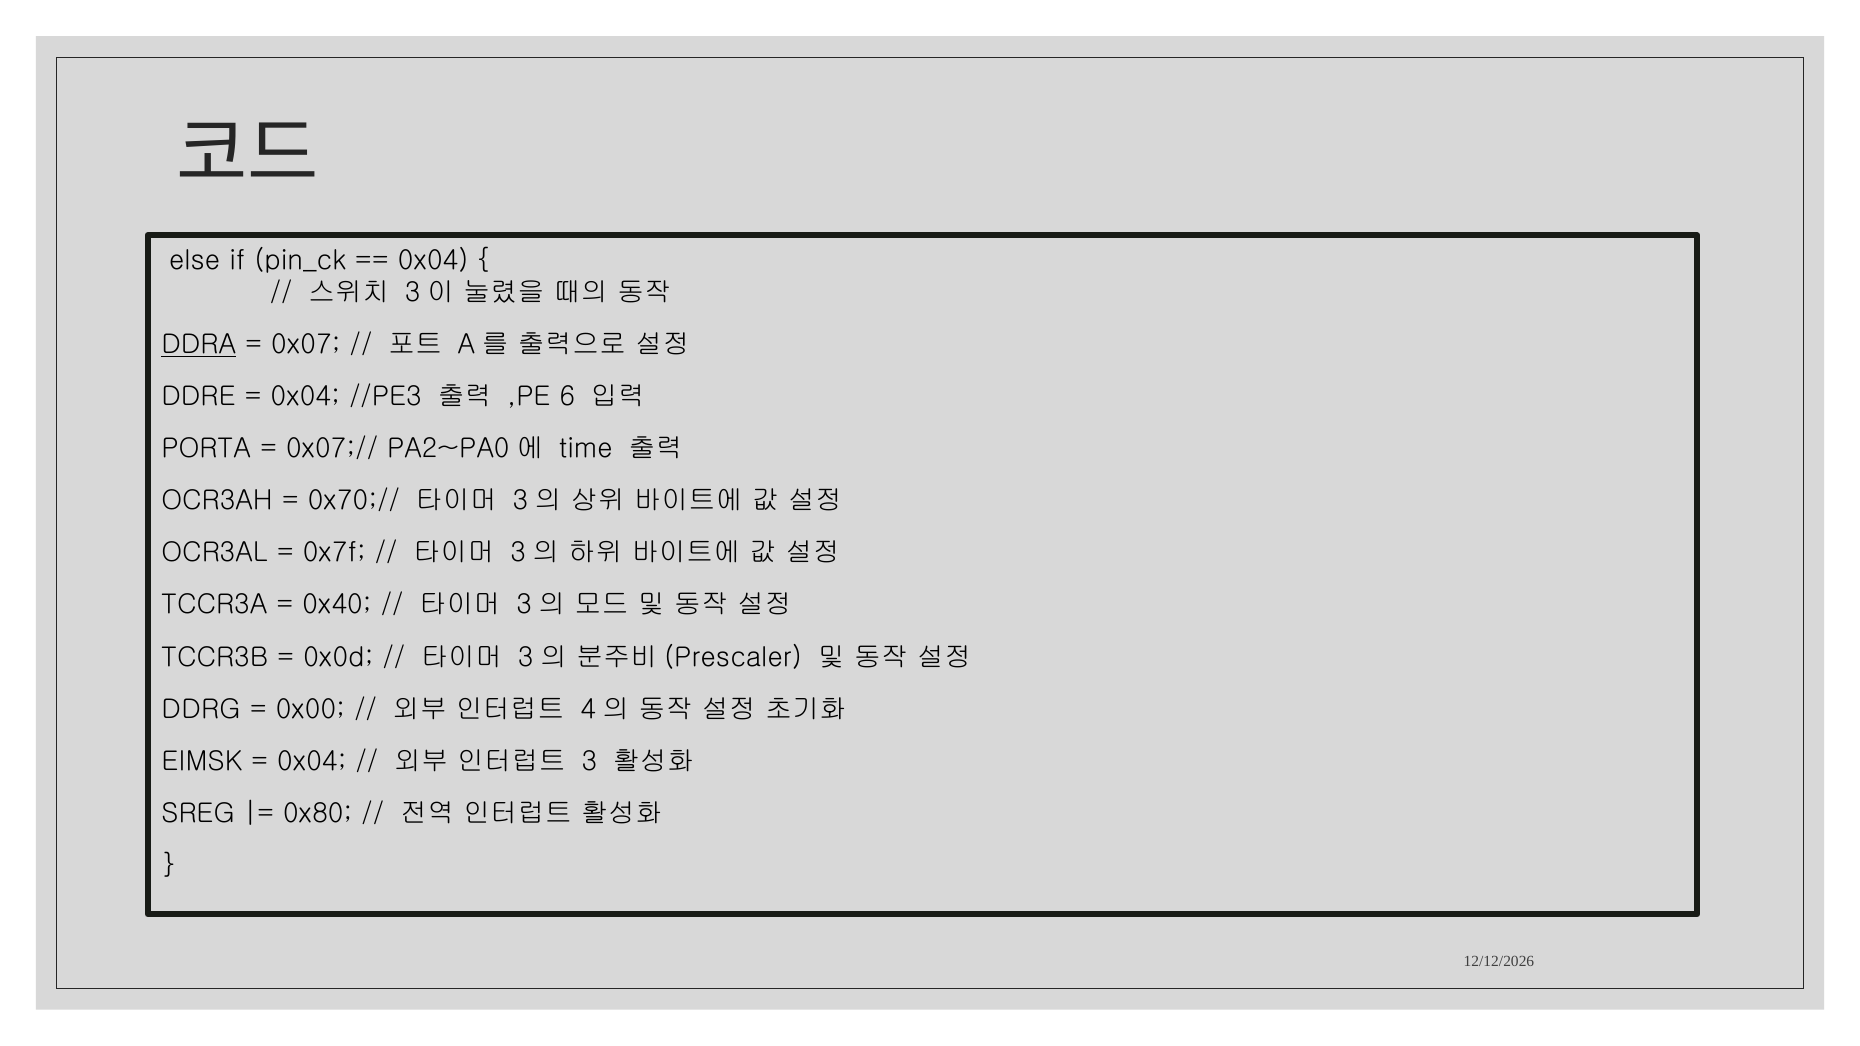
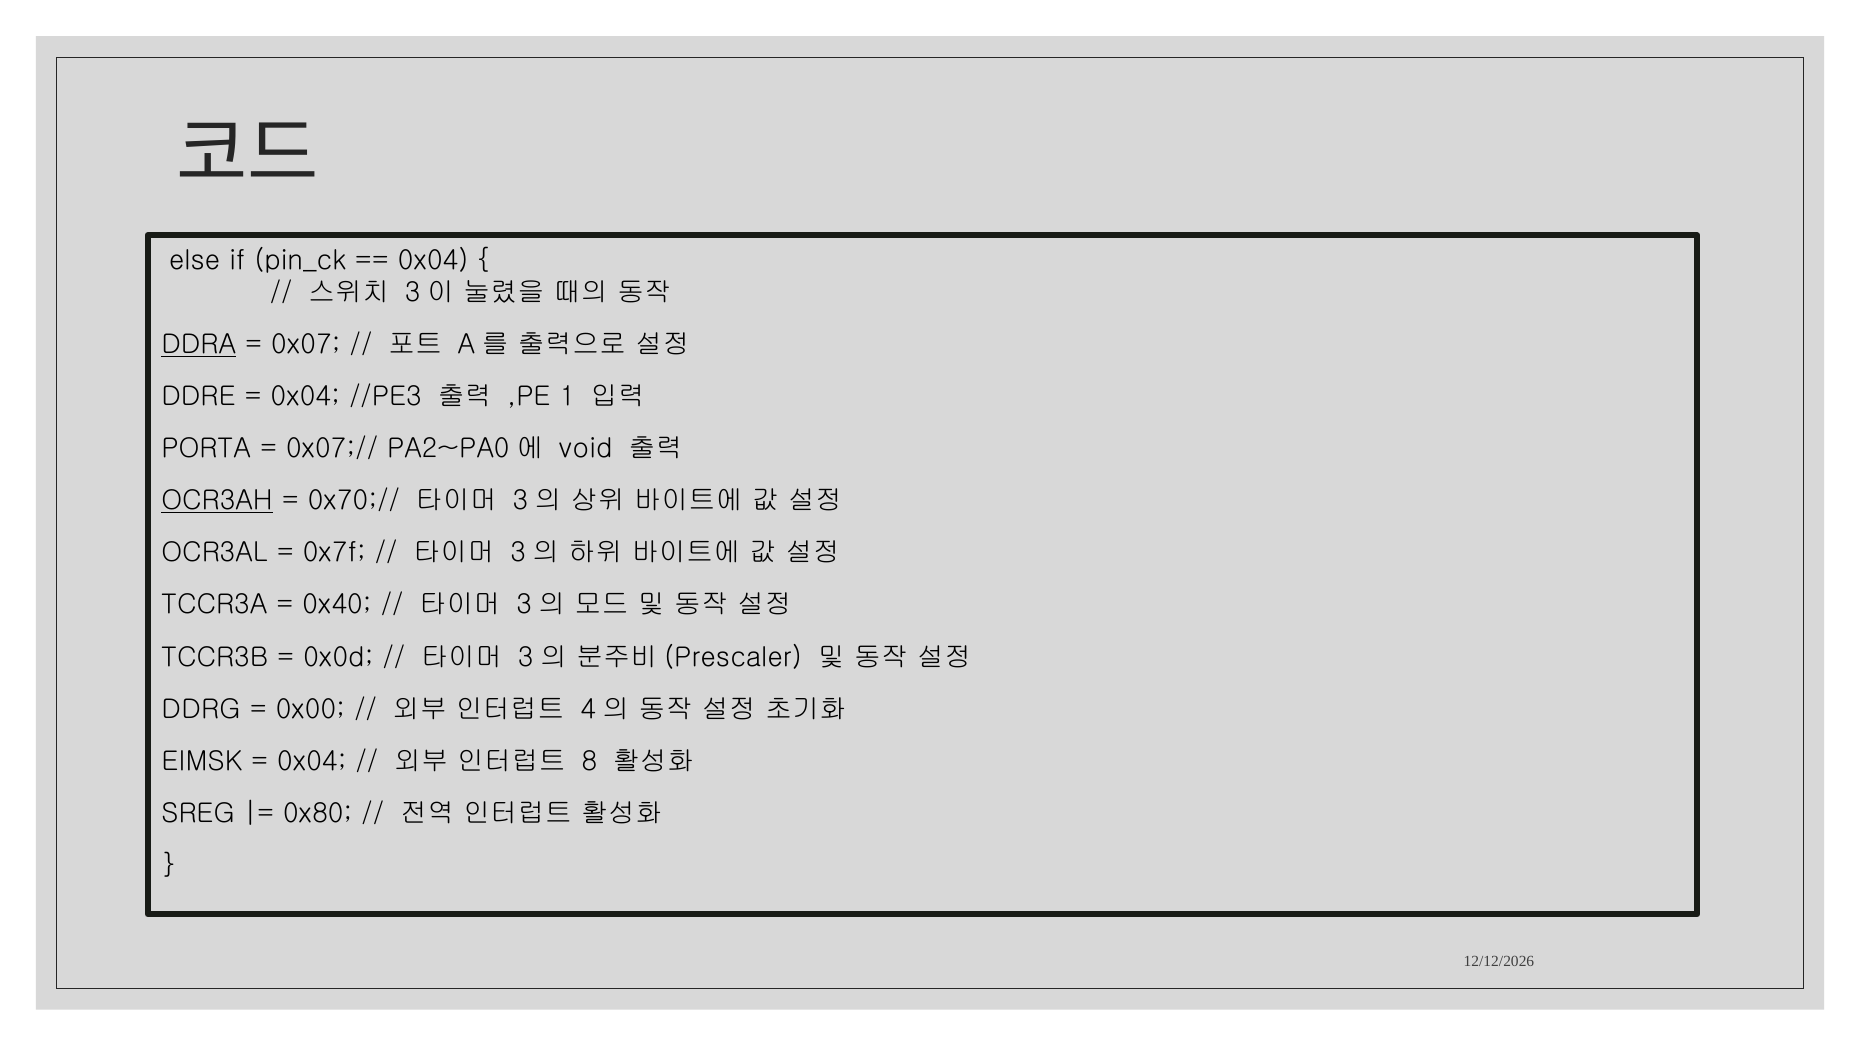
6: 6 -> 1
time: time -> void
OCR3AH underline: none -> present
3: 3 -> 8
